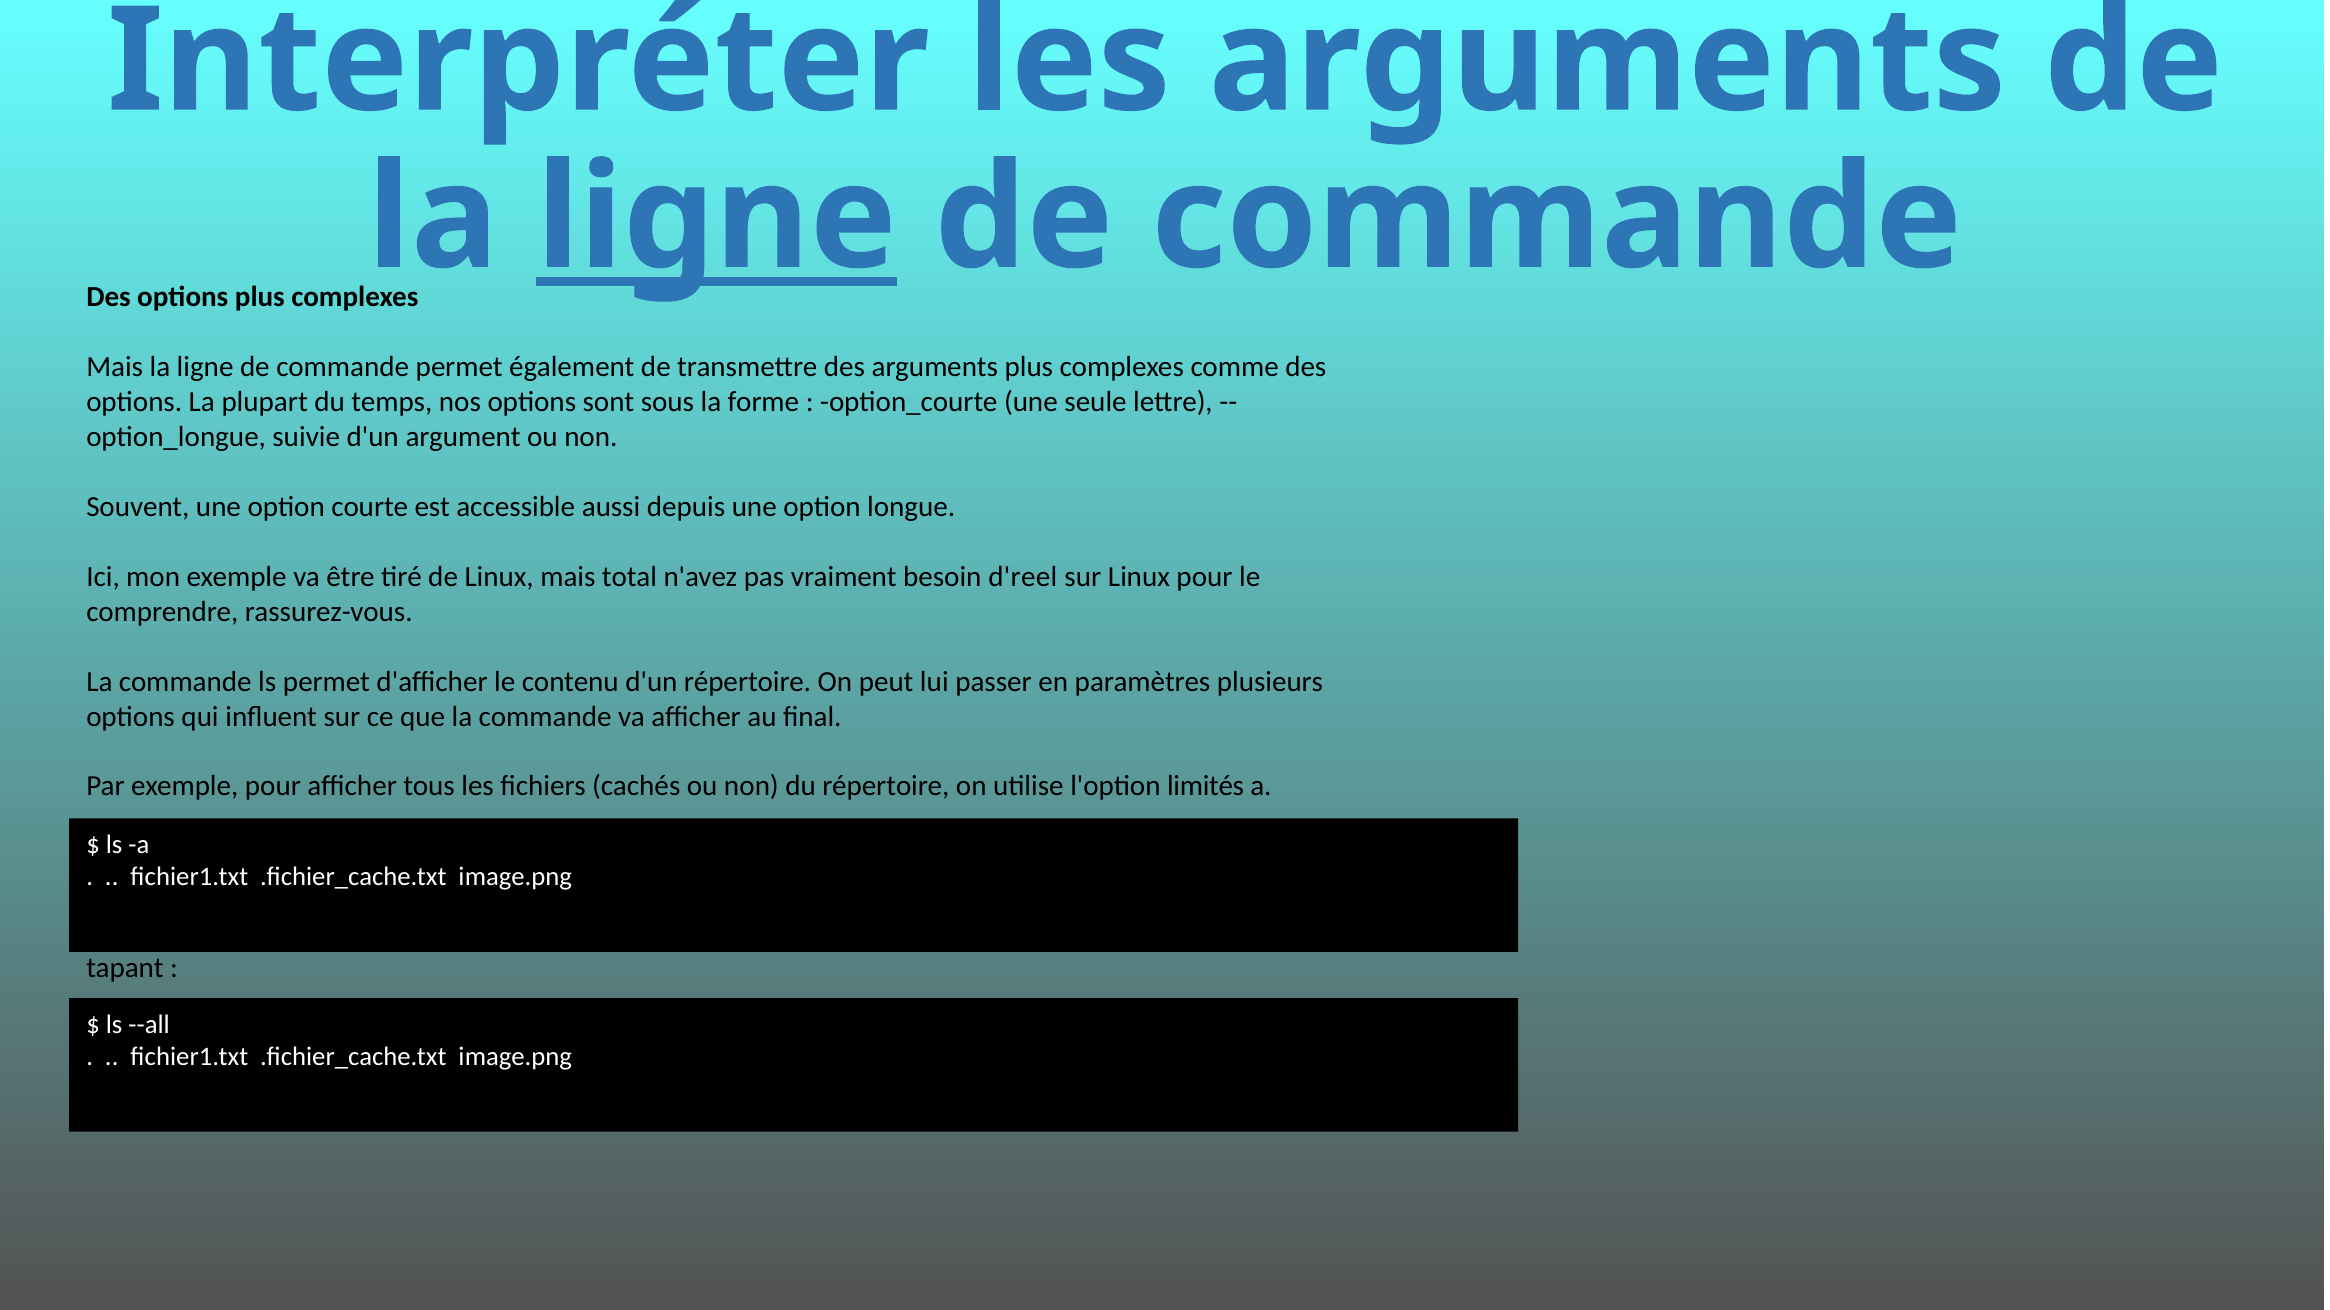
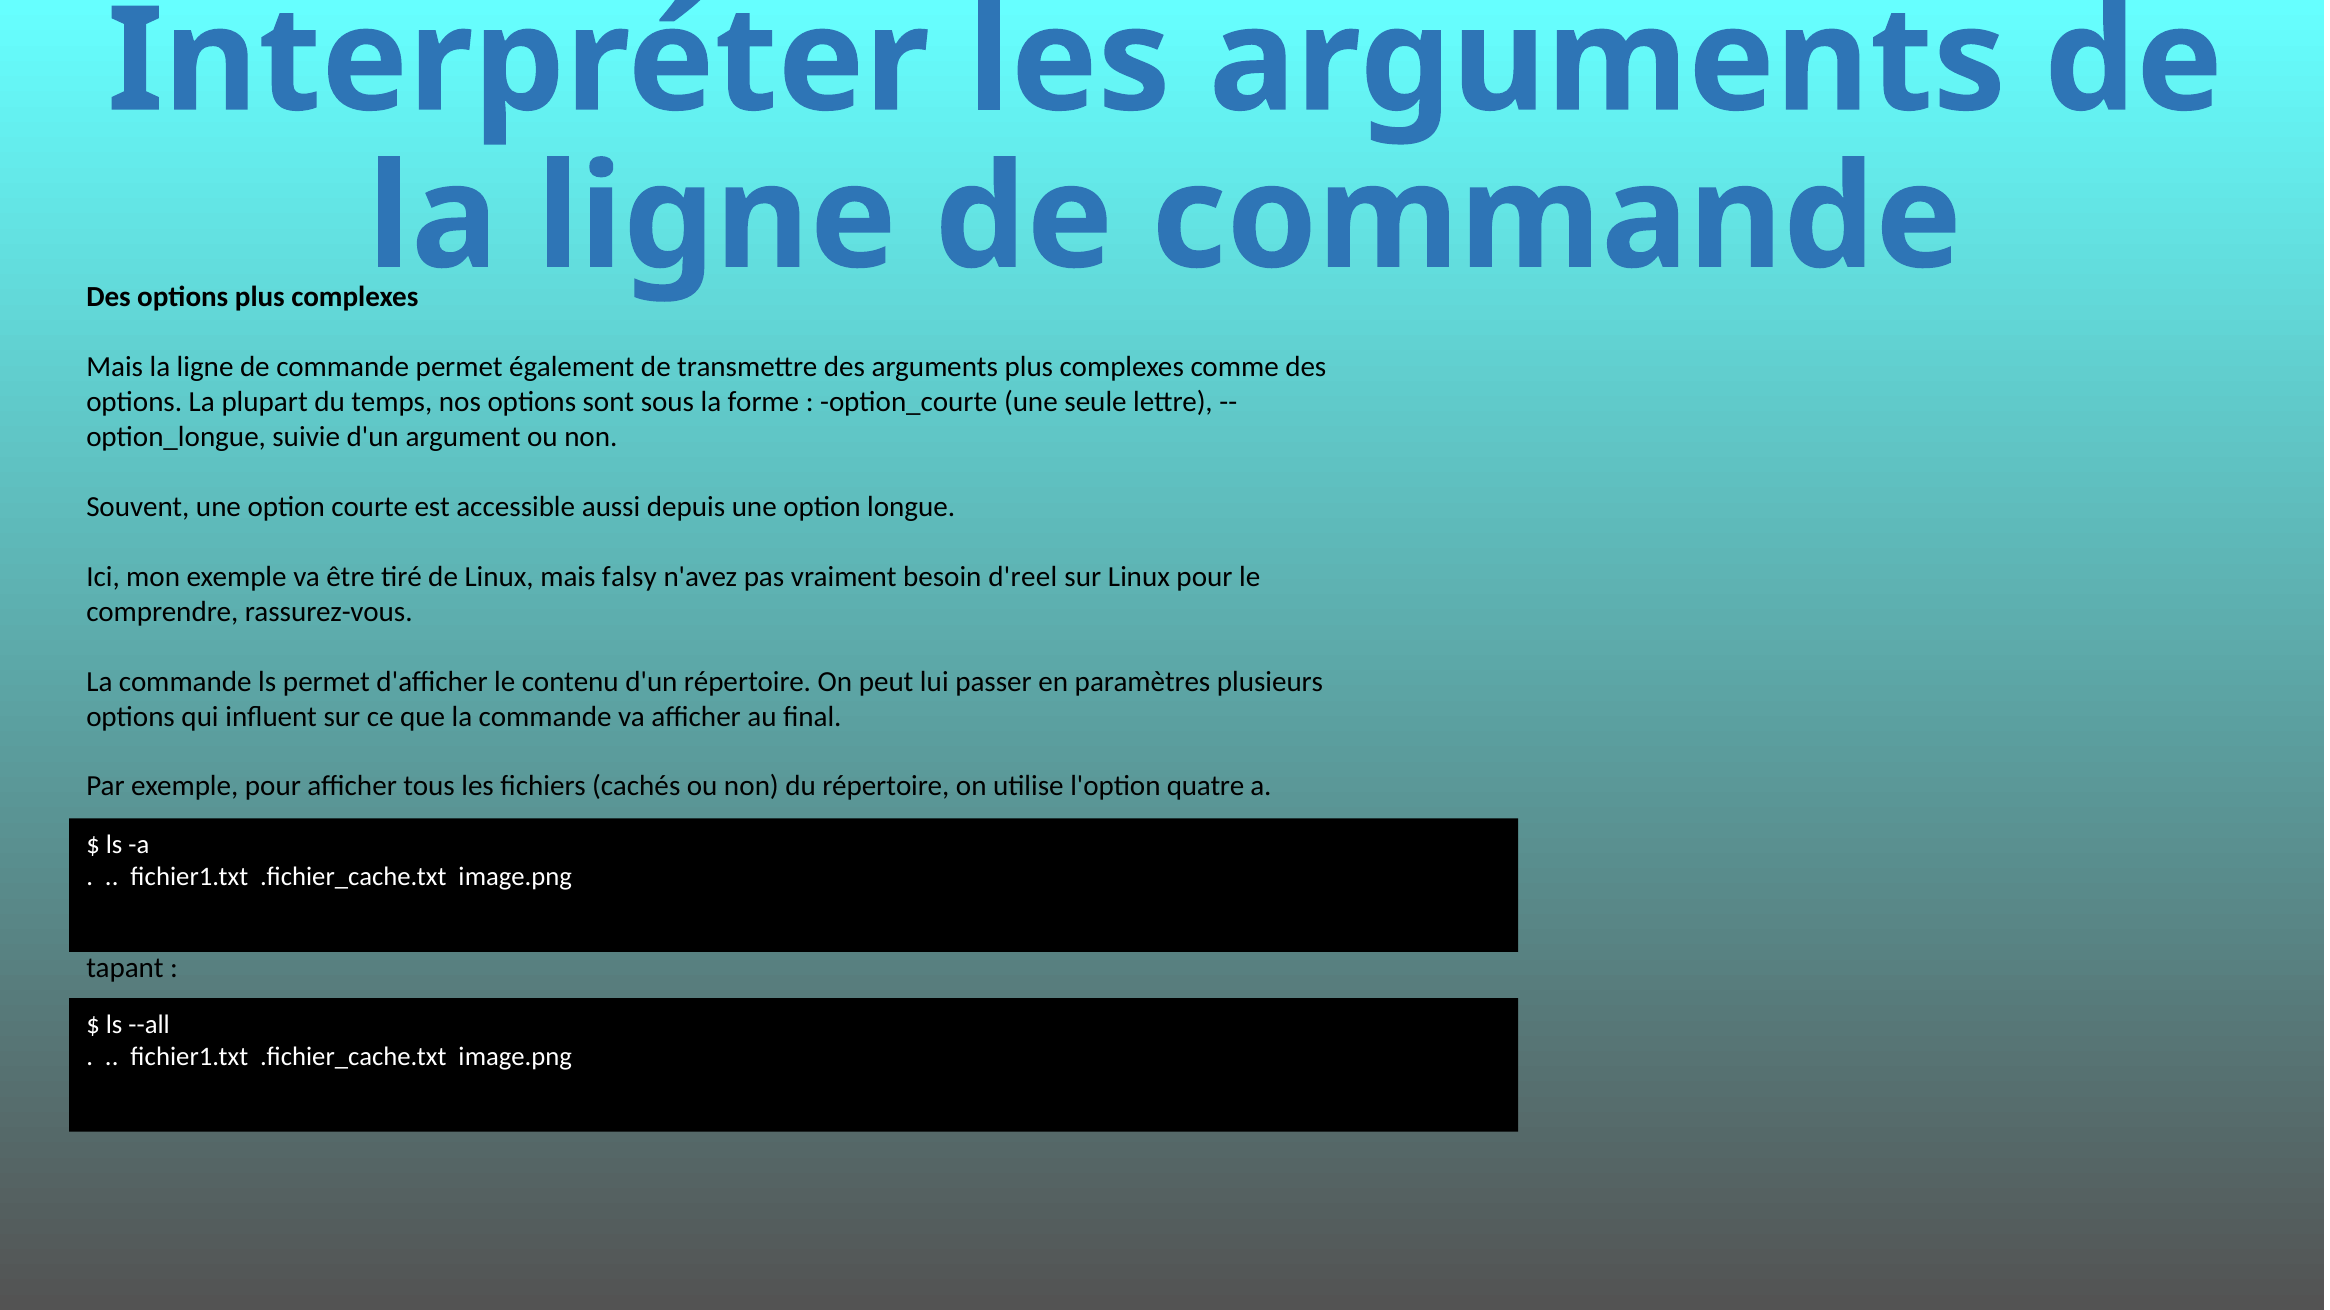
ligne at (716, 219) underline: present -> none
total: total -> falsy
limités: limités -> quatre
